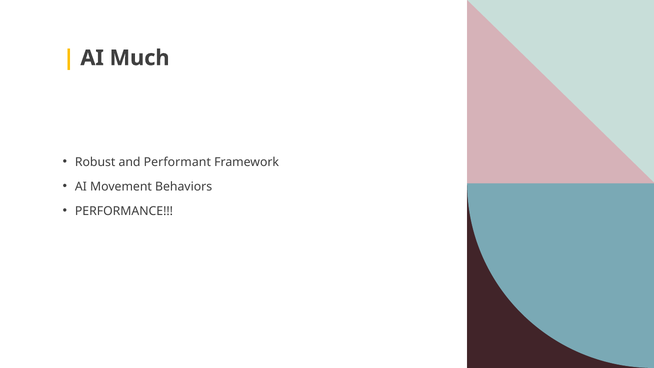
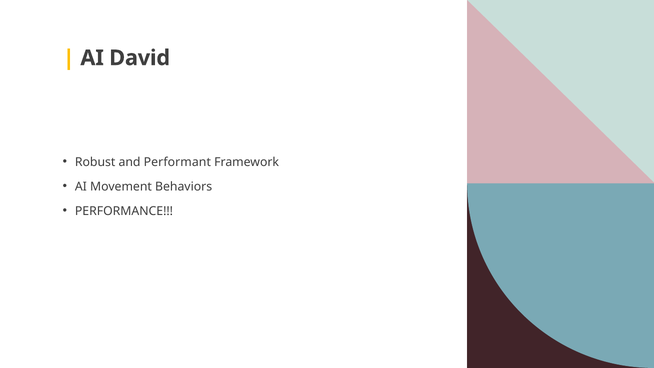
Much: Much -> David
